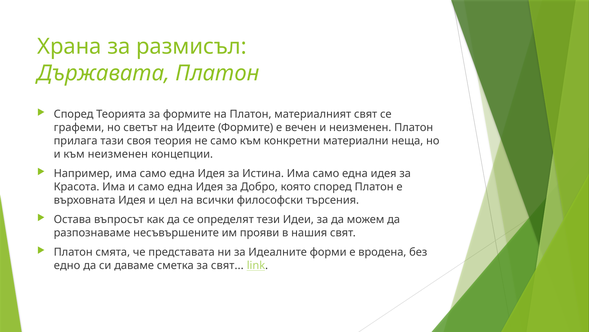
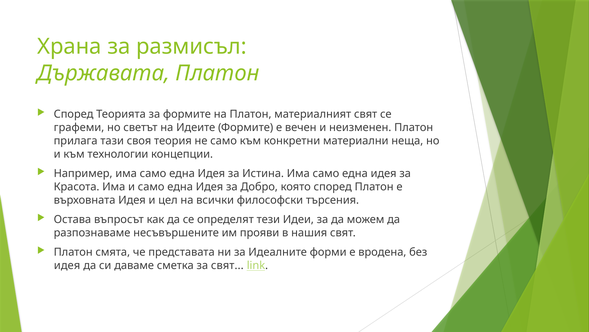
към неизменен: неизменен -> технологии
едно at (67, 265): едно -> идея
